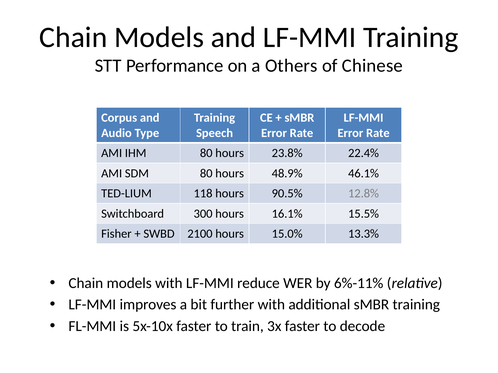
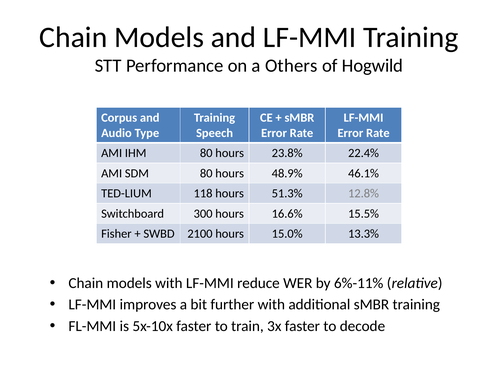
Chinese: Chinese -> Hogwild
90.5%: 90.5% -> 51.3%
16.1%: 16.1% -> 16.6%
